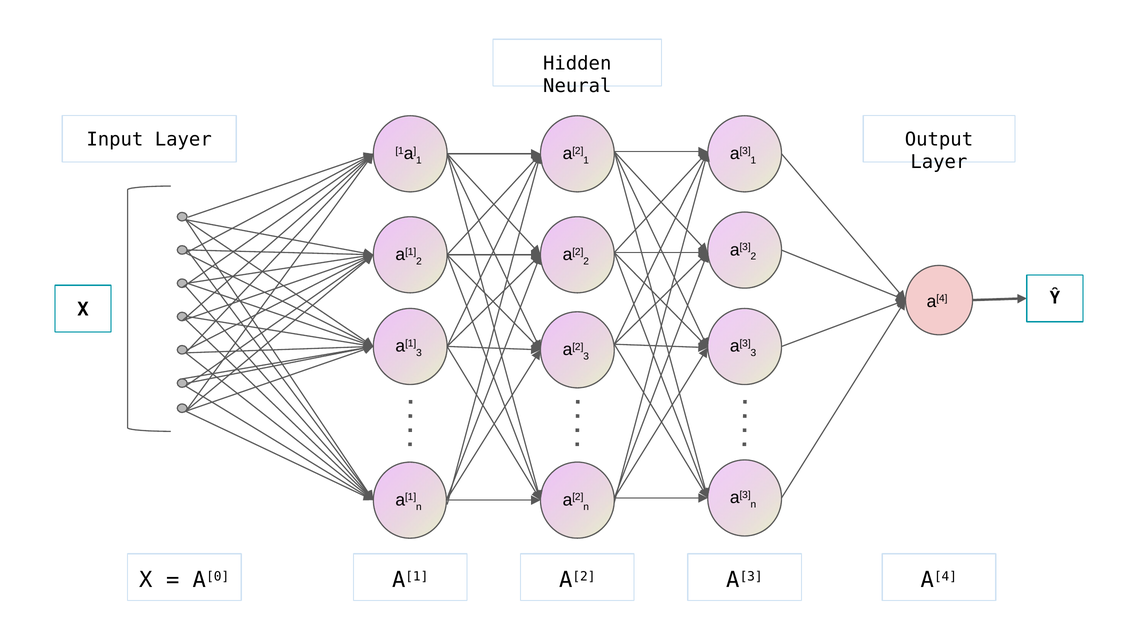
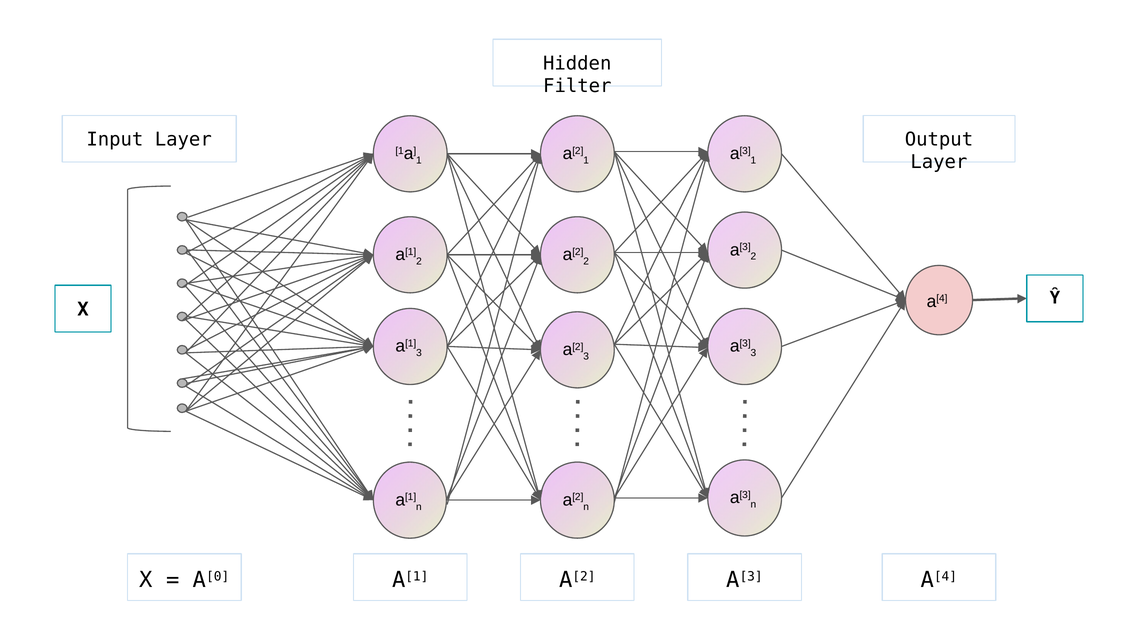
Neural: Neural -> Filter
